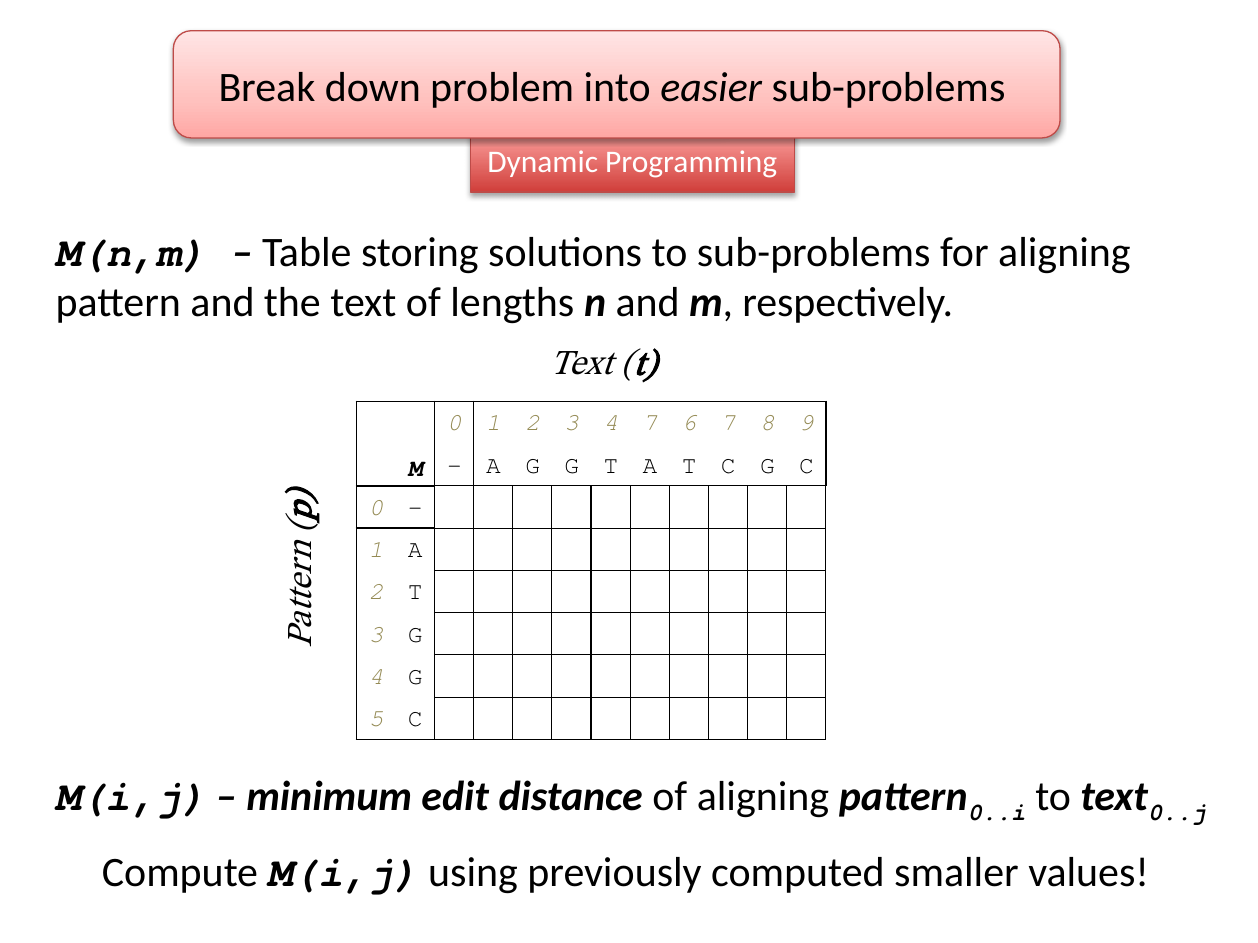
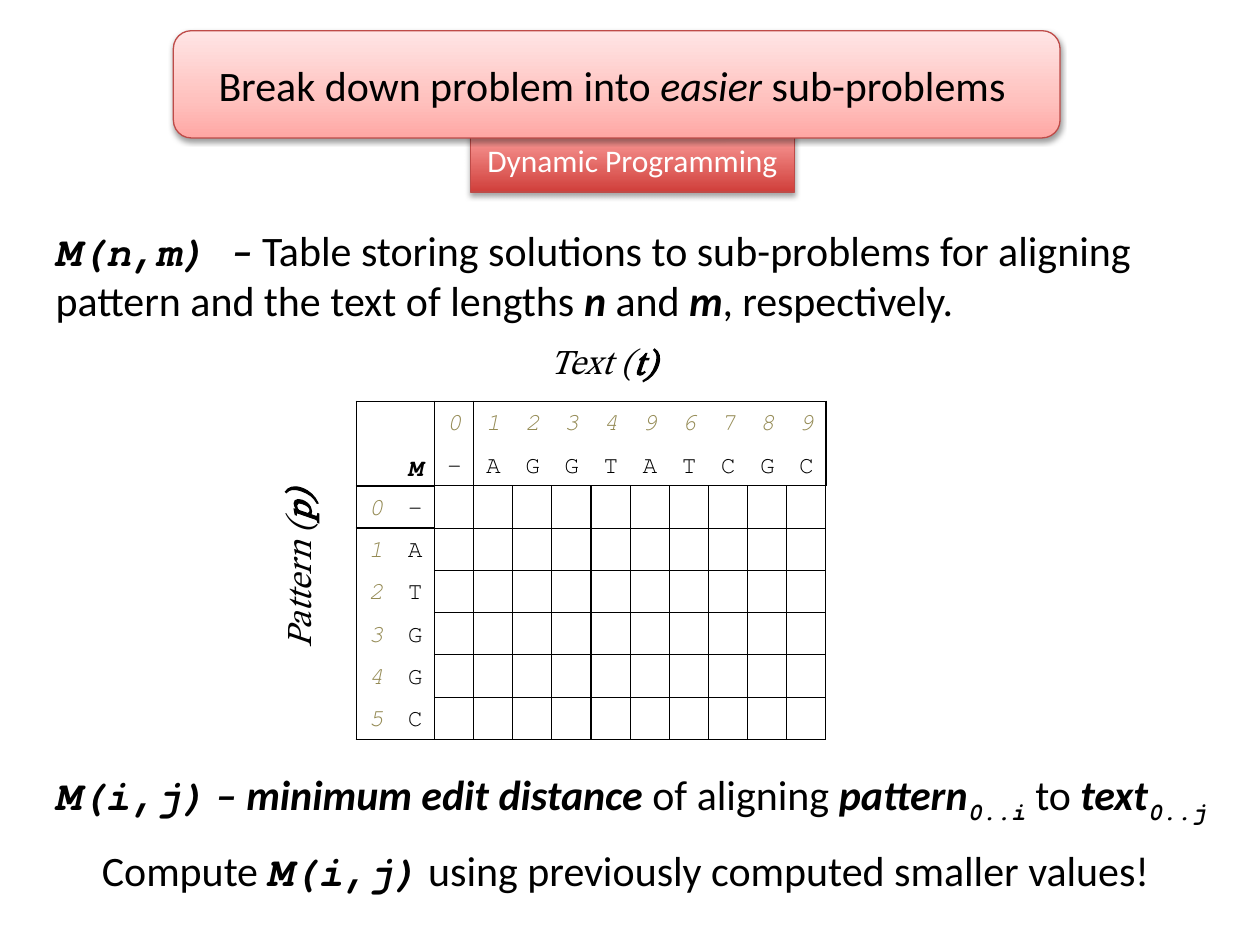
7 at (650, 423): 7 -> 9
